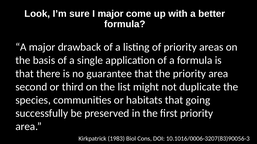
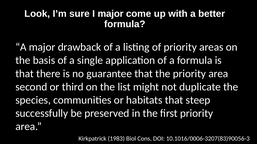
going: going -> steep
